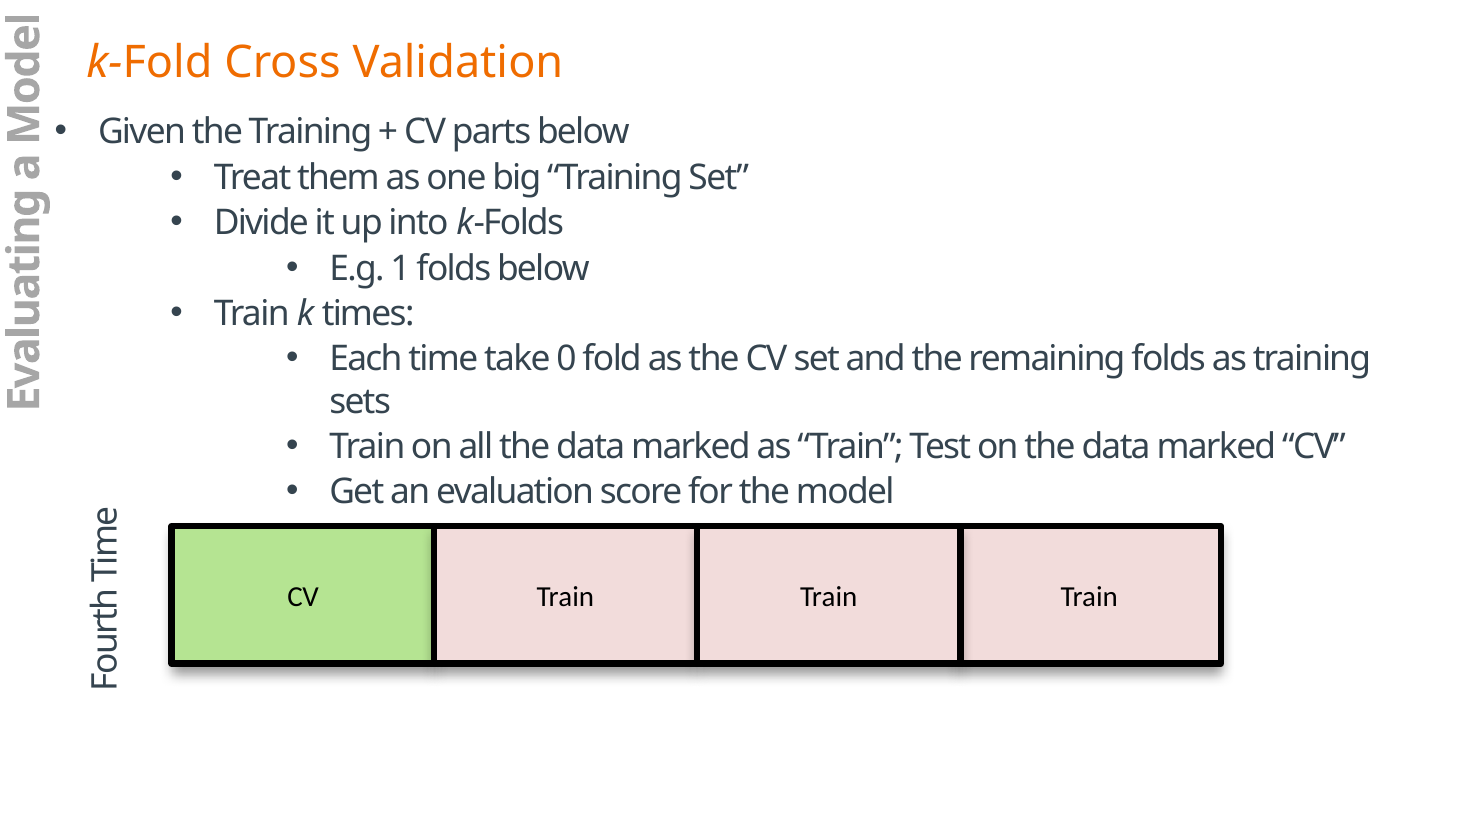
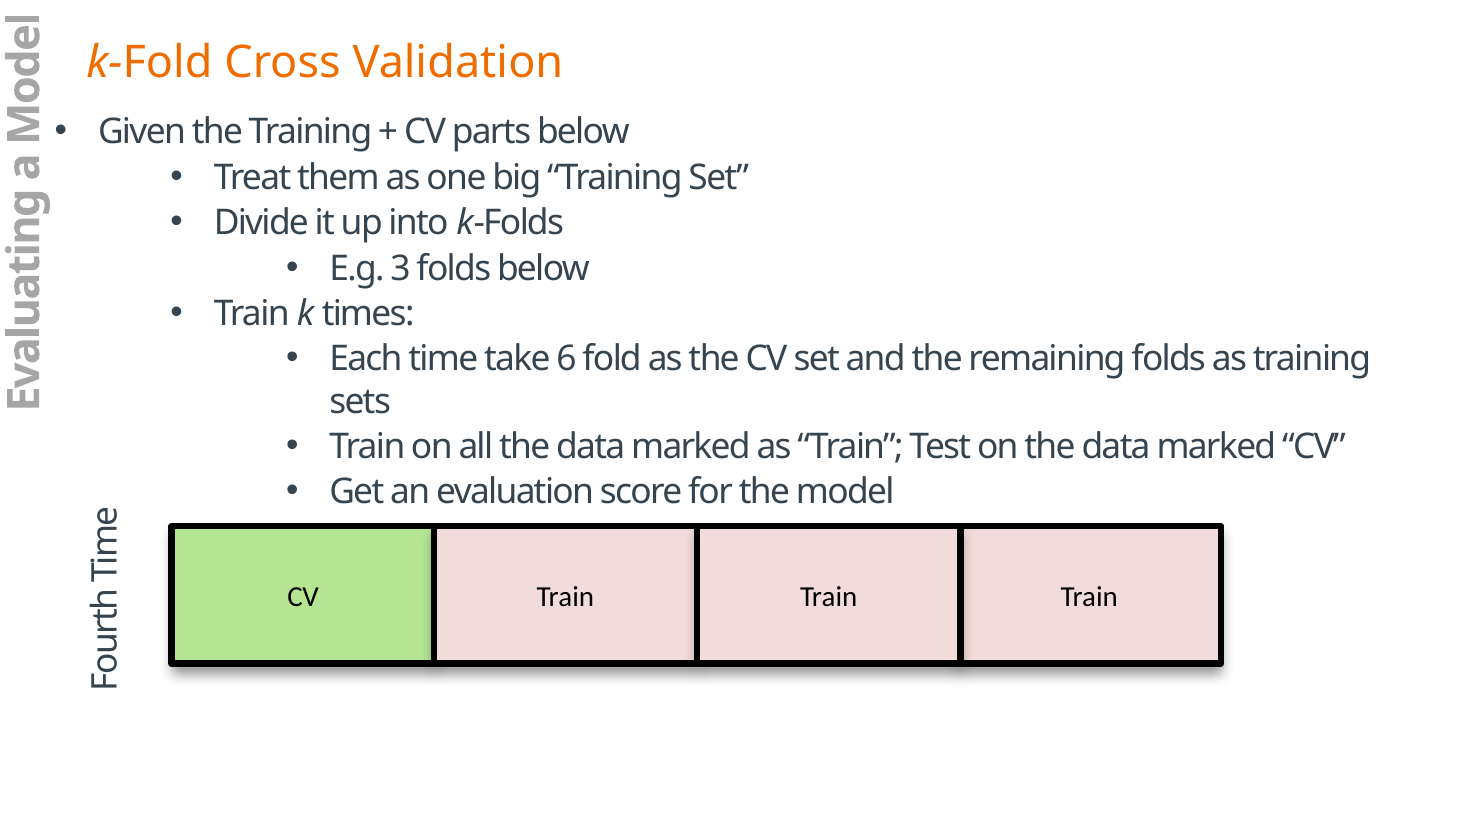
1: 1 -> 3
0: 0 -> 6
